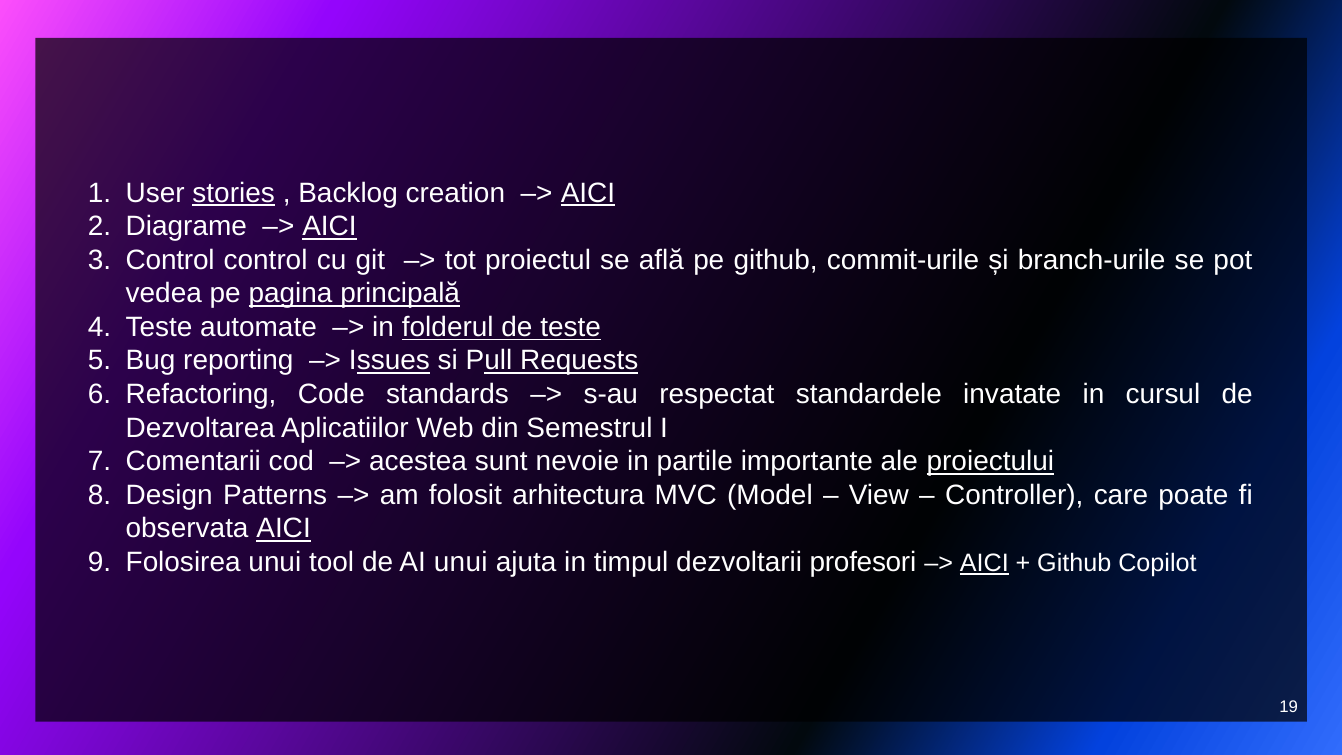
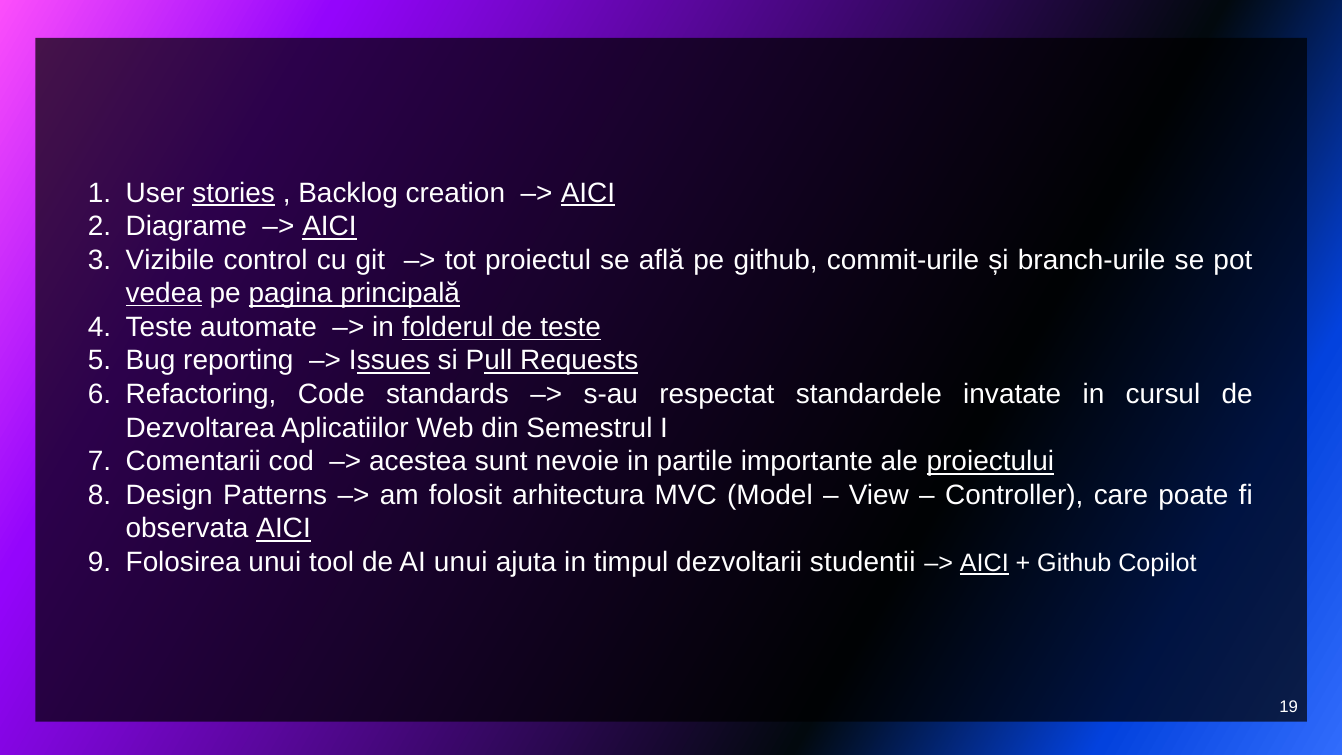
Control at (170, 260): Control -> Vizibile
vedea underline: none -> present
profesori: profesori -> studentii
